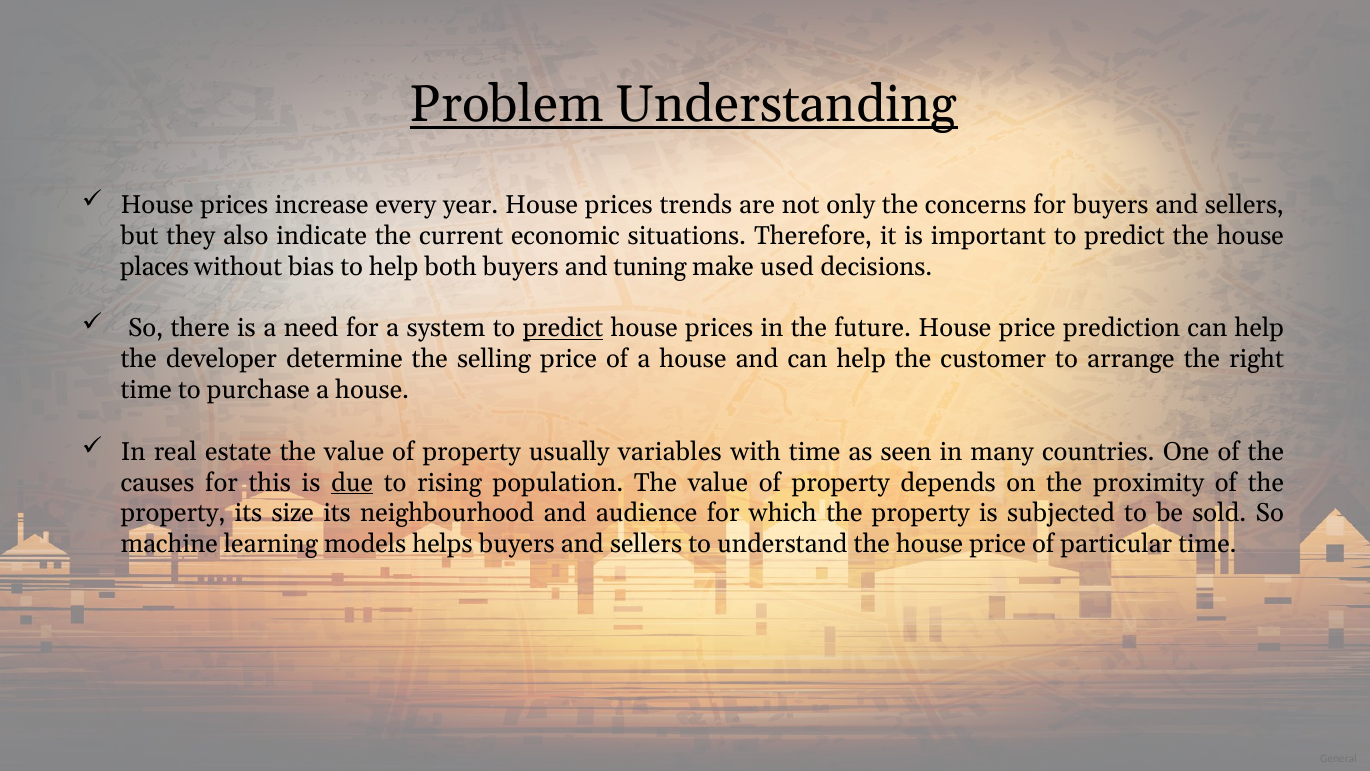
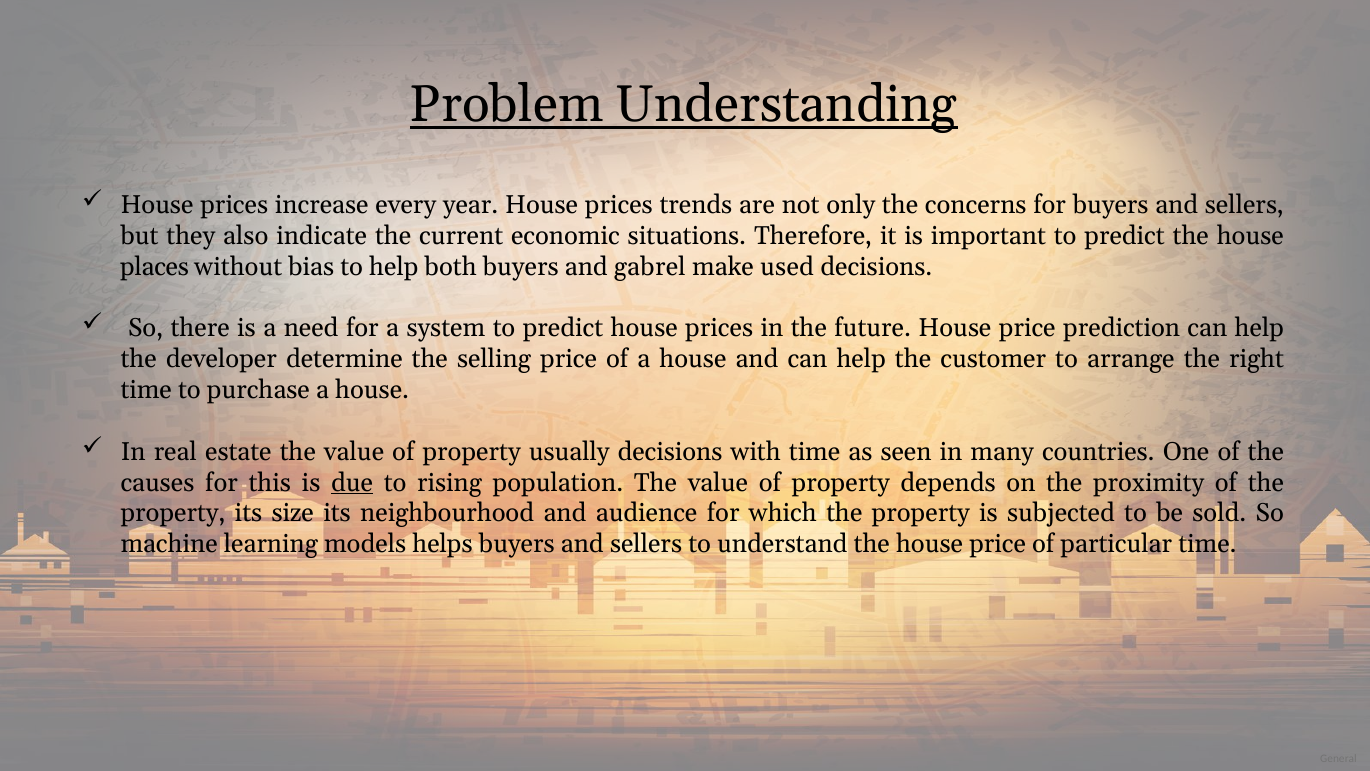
tuning: tuning -> gabrel
predict at (563, 328) underline: present -> none
usually variables: variables -> decisions
